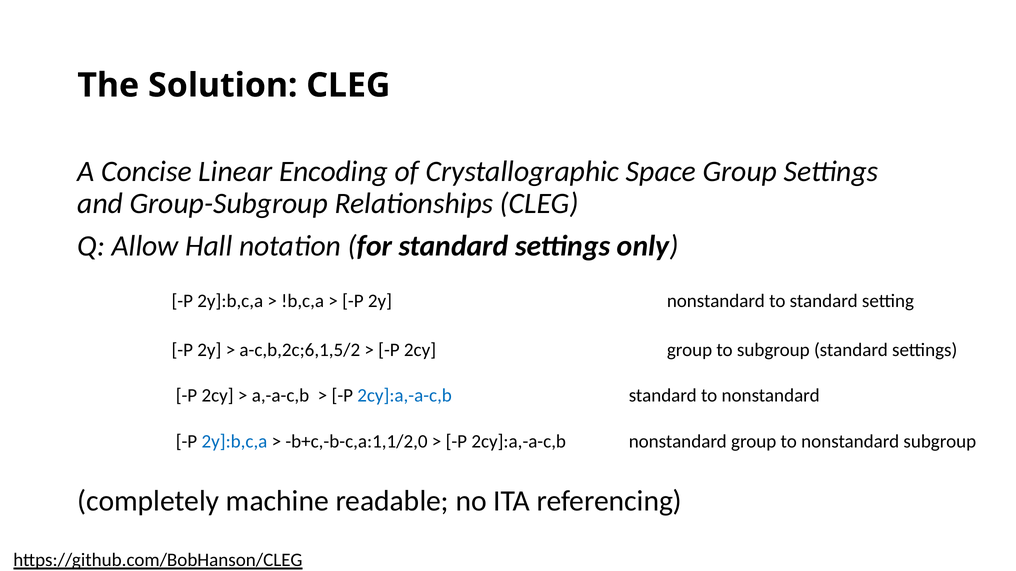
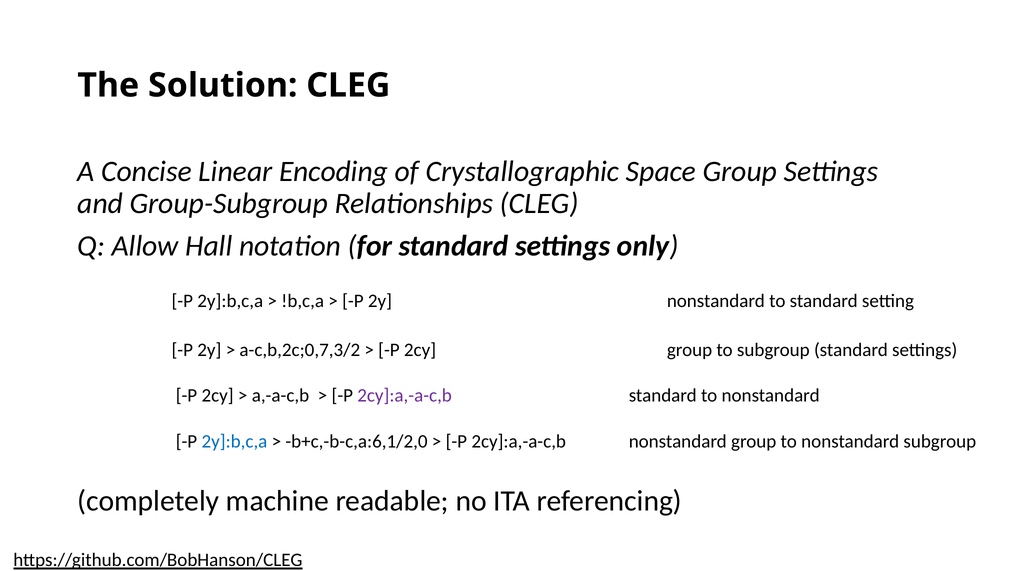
a-c,b,2c;6,1,5/2: a-c,b,2c;6,1,5/2 -> a-c,b,2c;0,7,3/2
2cy]:a,-a-c,b at (405, 396) colour: blue -> purple
b+c,-b-c,a:1,1/2,0: b+c,-b-c,a:1,1/2,0 -> b+c,-b-c,a:6,1/2,0
